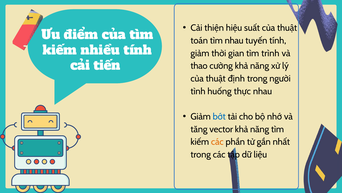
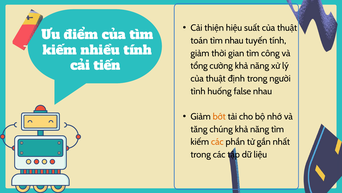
trình: trình -> công
thao: thao -> tổng
thực: thực -> false
bớt colour: blue -> orange
vector: vector -> chúng
